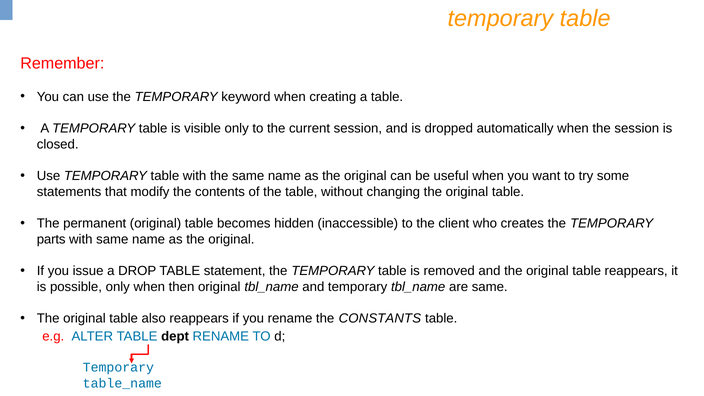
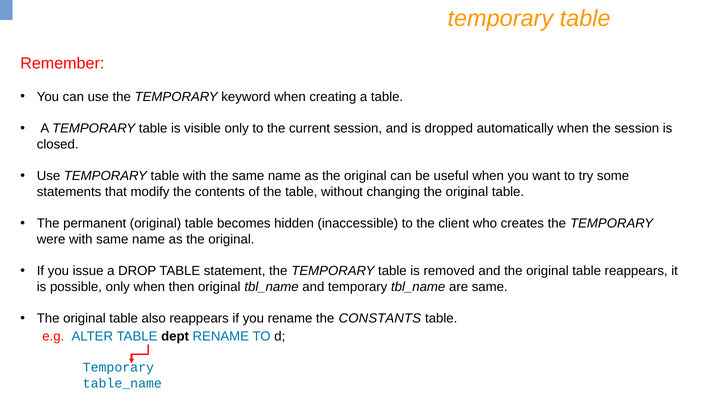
parts: parts -> were
